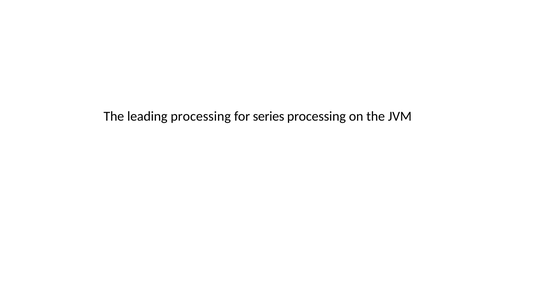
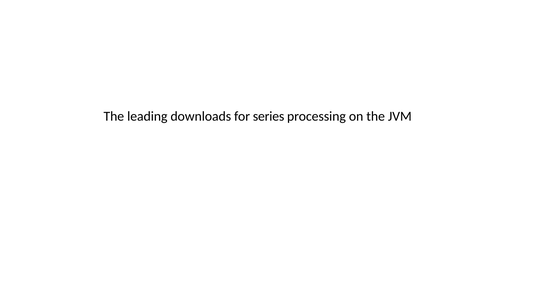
leading processing: processing -> downloads
